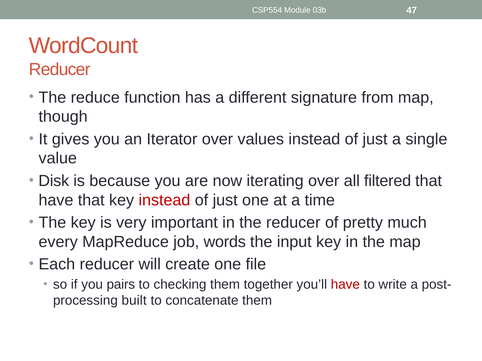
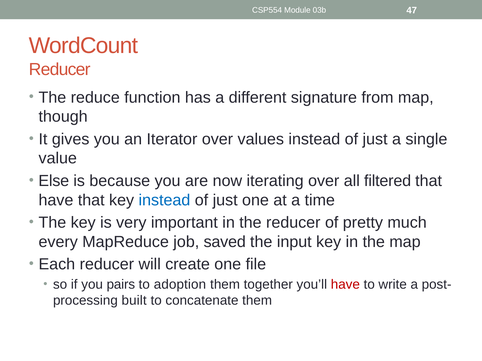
Disk: Disk -> Else
instead at (164, 200) colour: red -> blue
words: words -> saved
checking: checking -> adoption
